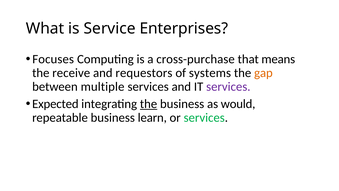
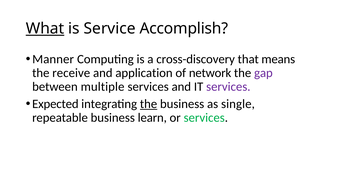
What underline: none -> present
Enterprises: Enterprises -> Accomplish
Focuses: Focuses -> Manner
cross-purchase: cross-purchase -> cross-discovery
requestors: requestors -> application
systems: systems -> network
gap colour: orange -> purple
would: would -> single
